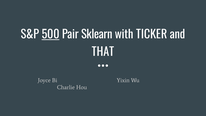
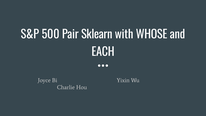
500 underline: present -> none
TICKER: TICKER -> WHOSE
THAT: THAT -> EACH
